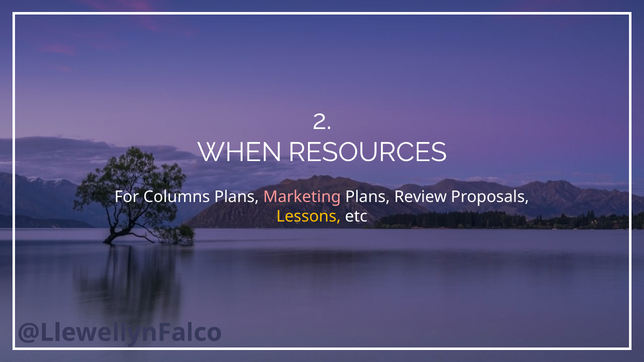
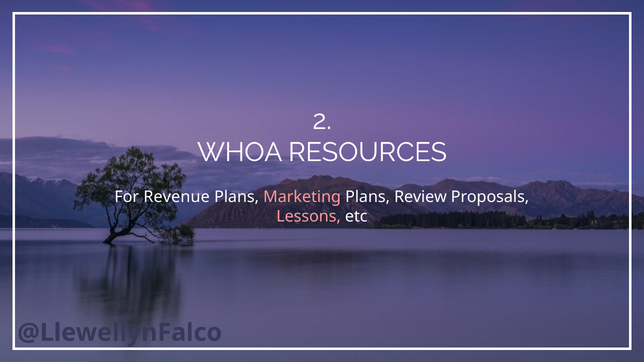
WHEN: WHEN -> WHOA
Columns: Columns -> Revenue
Lessons colour: yellow -> pink
